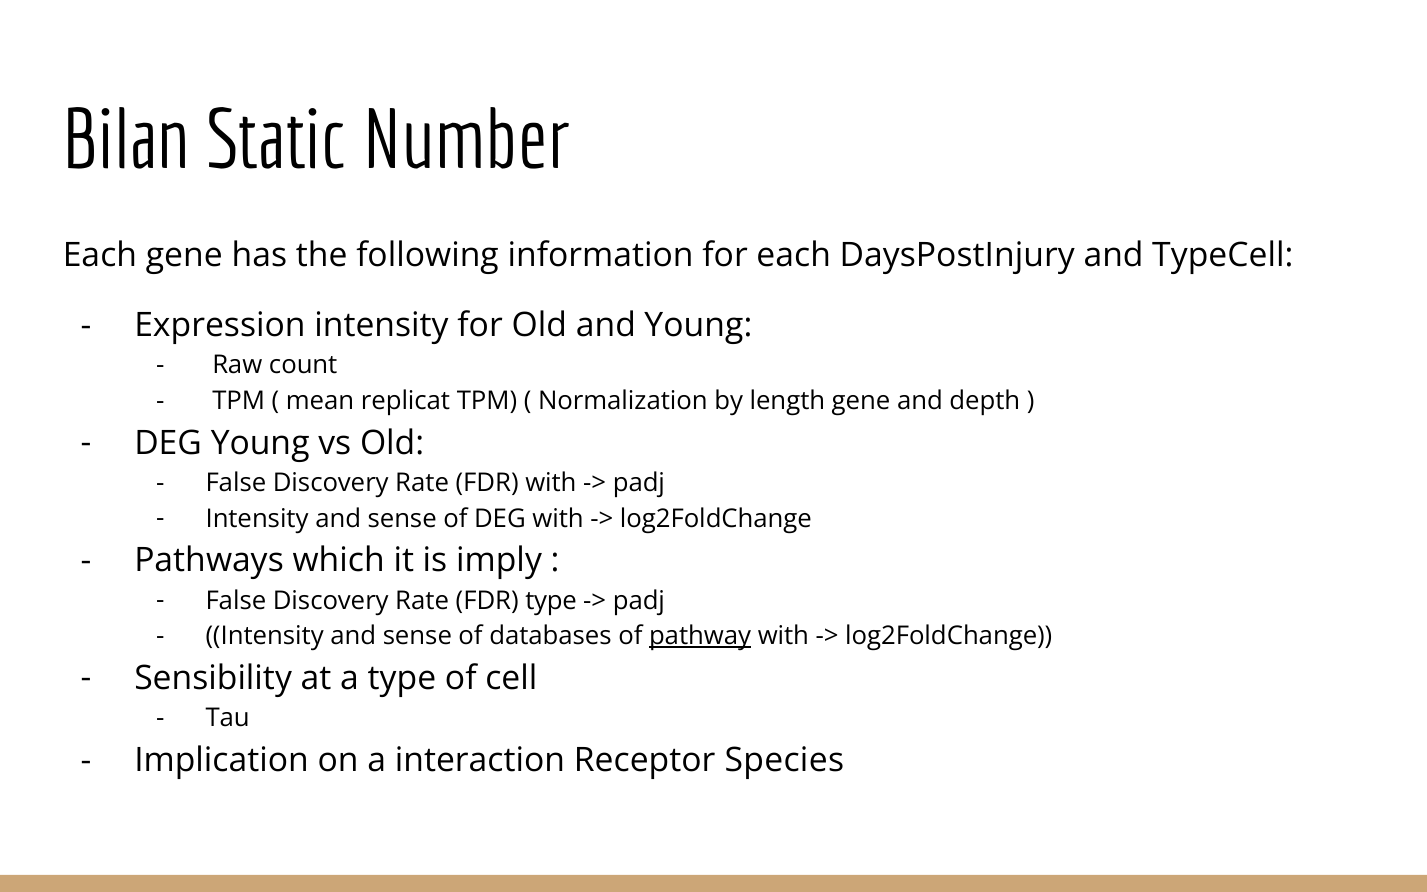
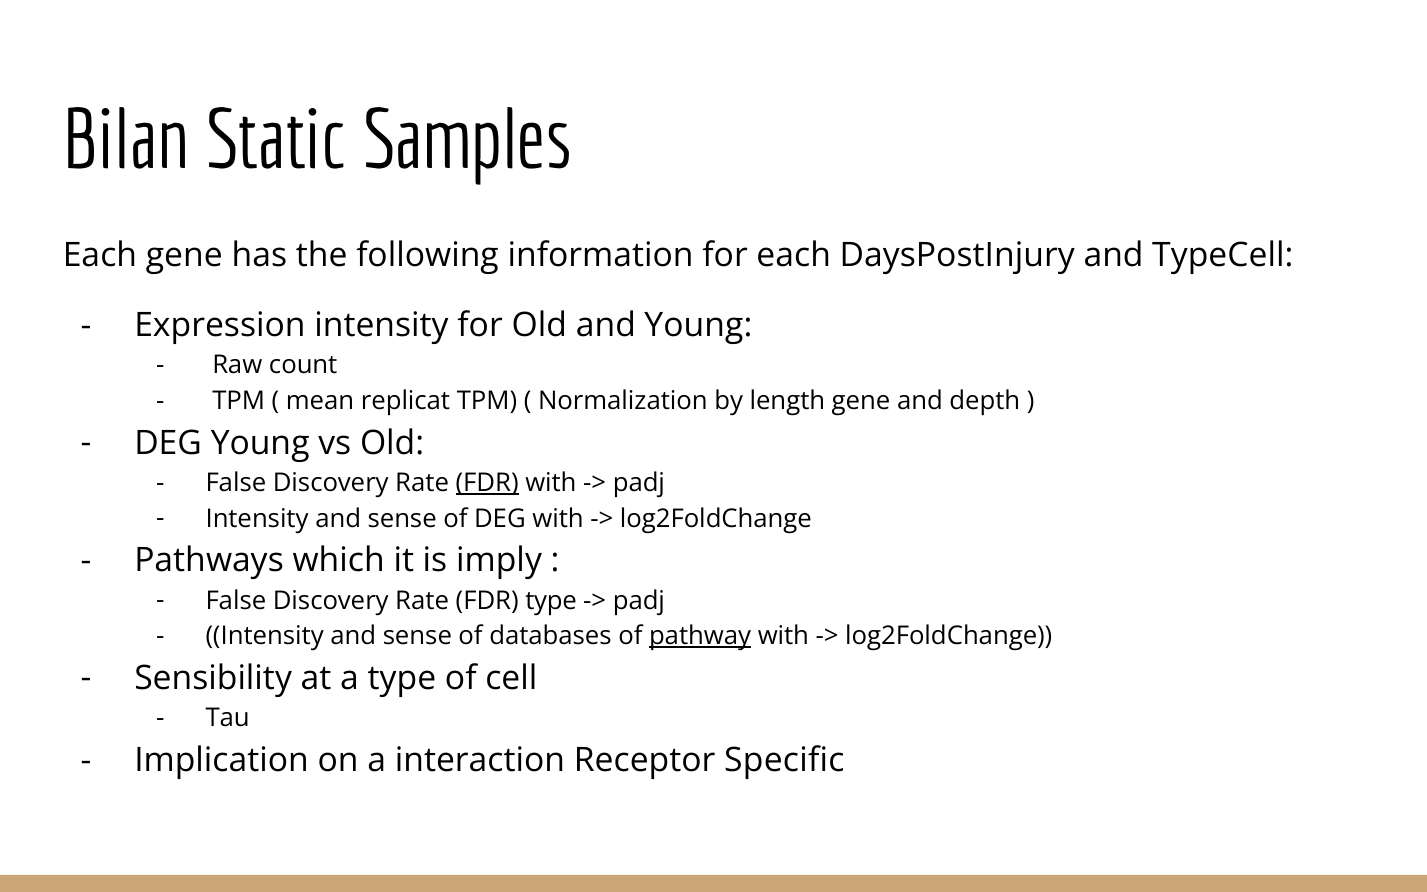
Number: Number -> Samples
FDR at (487, 483) underline: none -> present
Species: Species -> Specific
